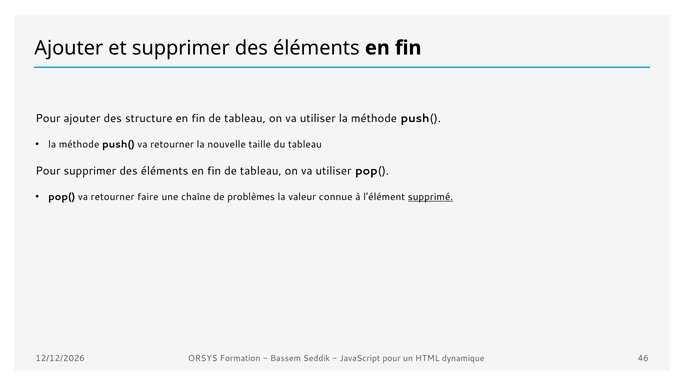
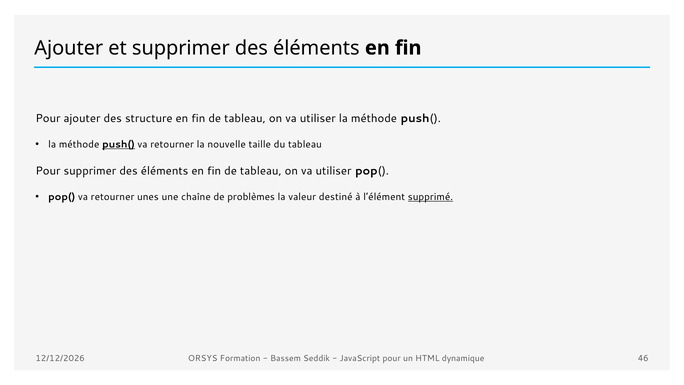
push( at (118, 144) underline: none -> present
faire: faire -> unes
connue: connue -> destiné
